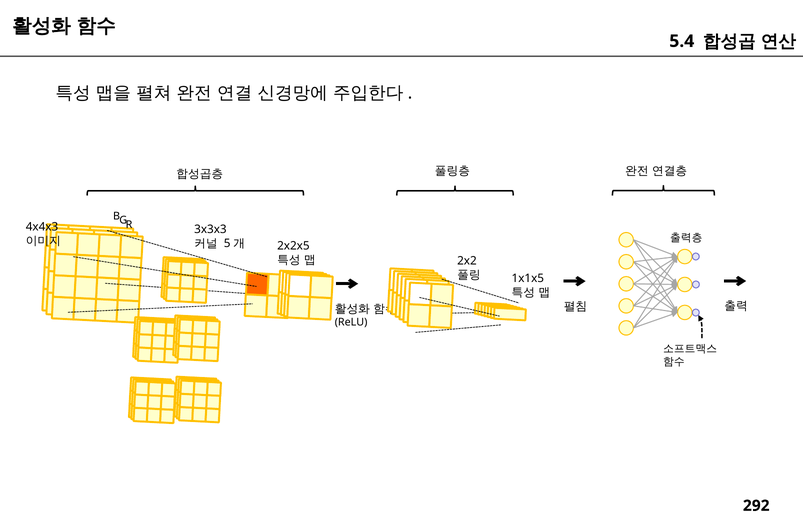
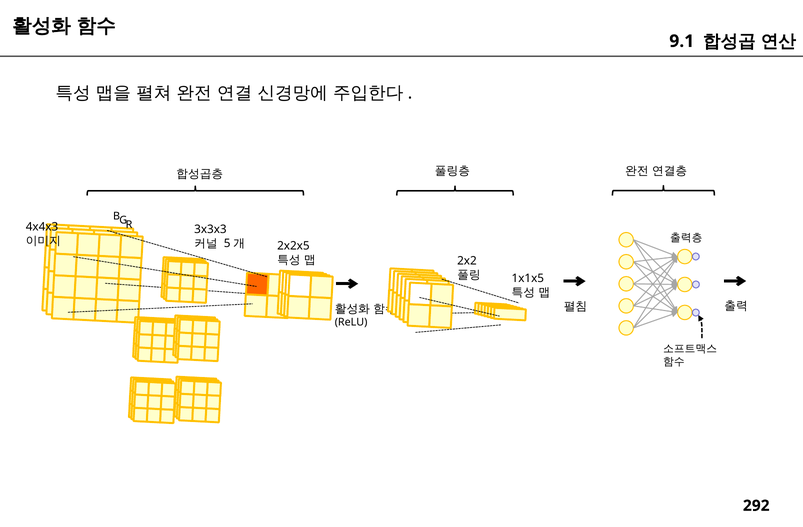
5.4: 5.4 -> 9.1
